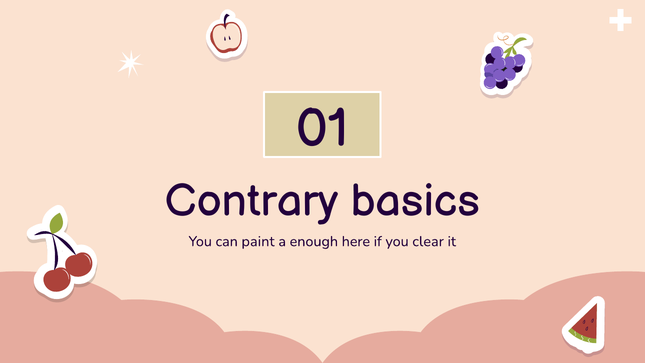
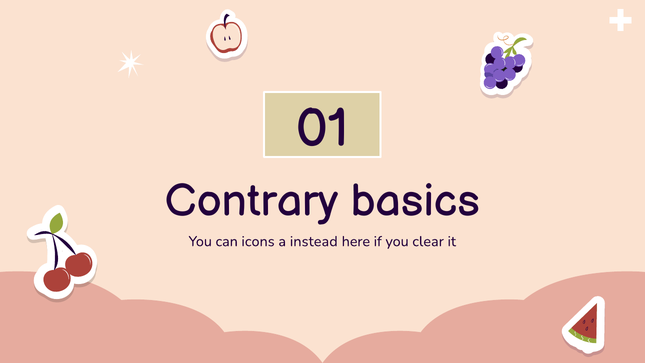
paint: paint -> icons
enough: enough -> instead
